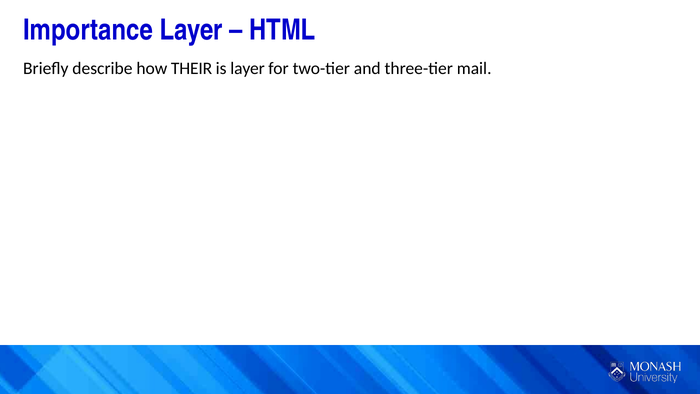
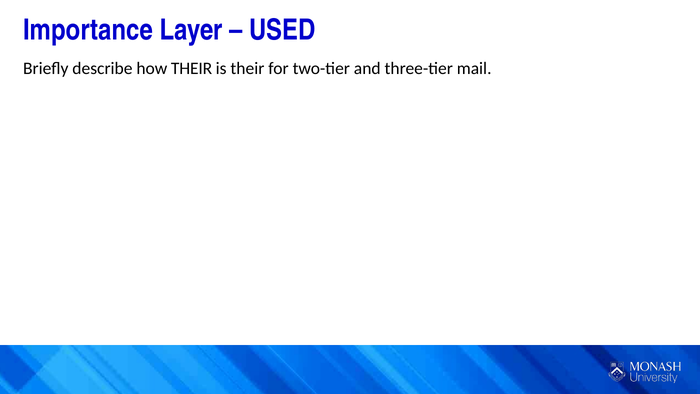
HTML: HTML -> USED
is layer: layer -> their
